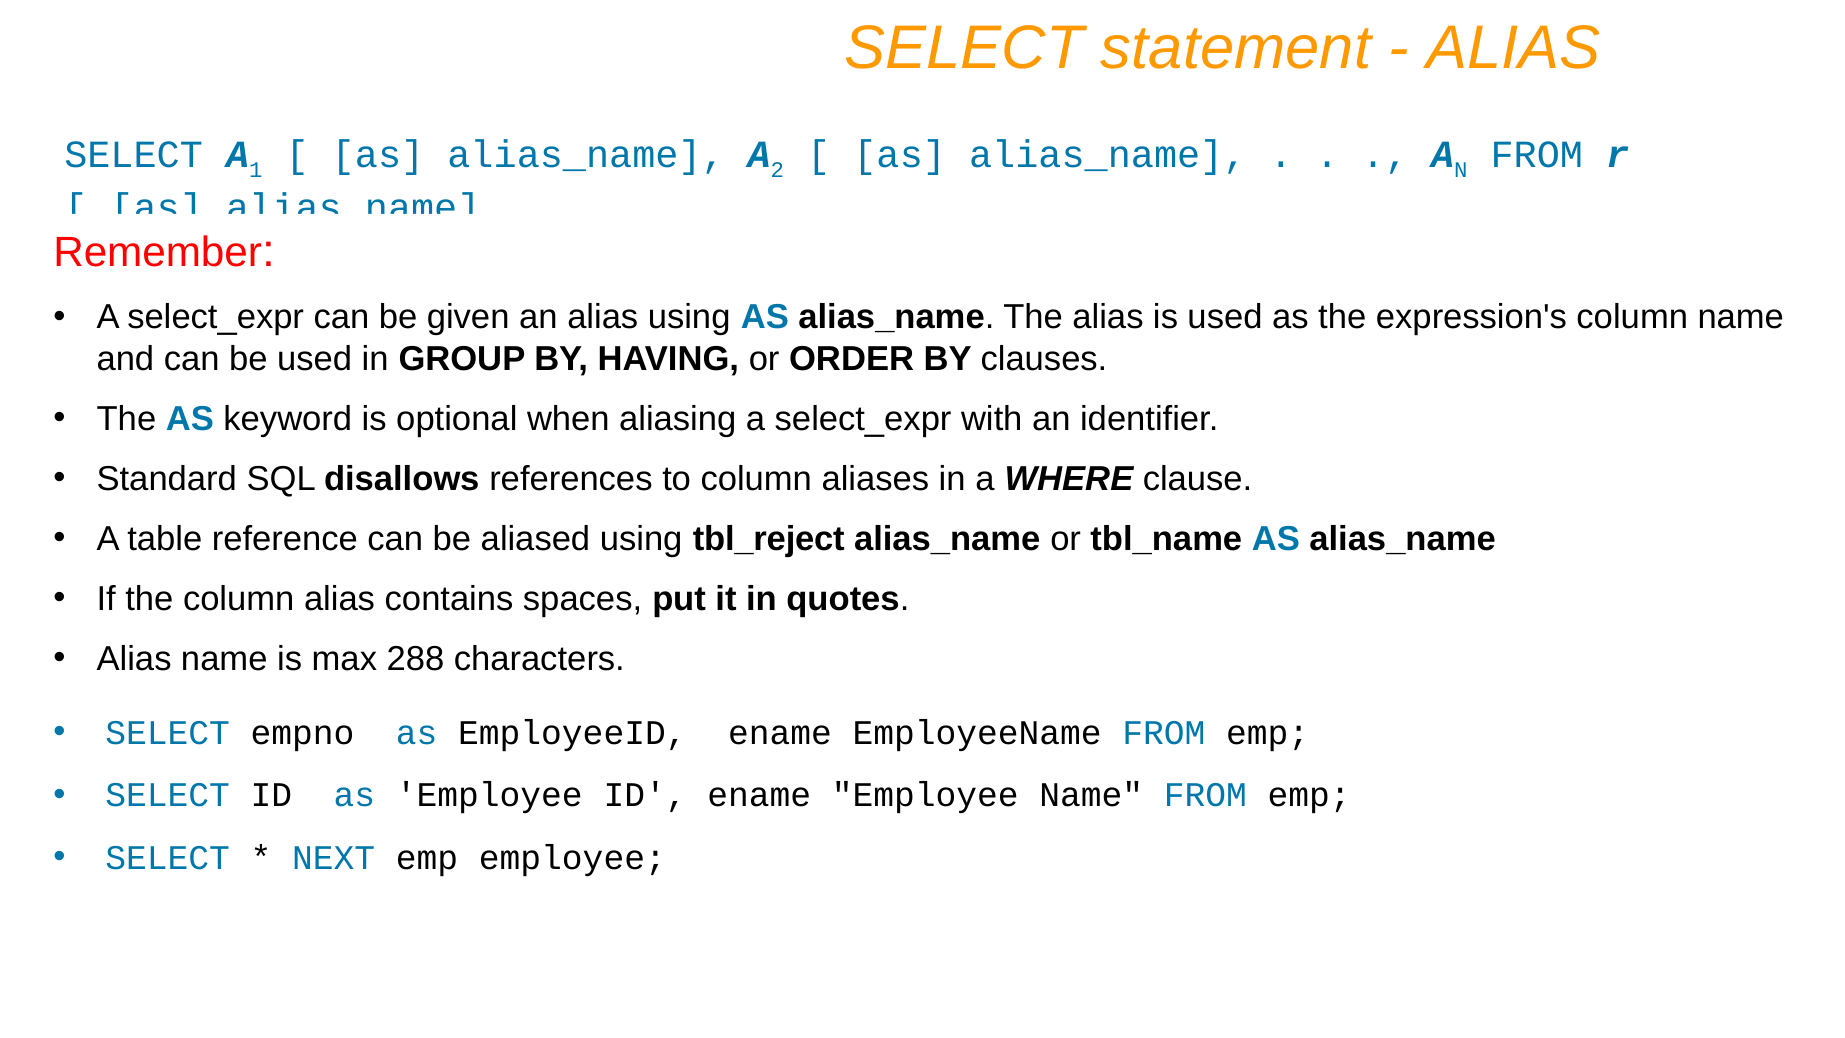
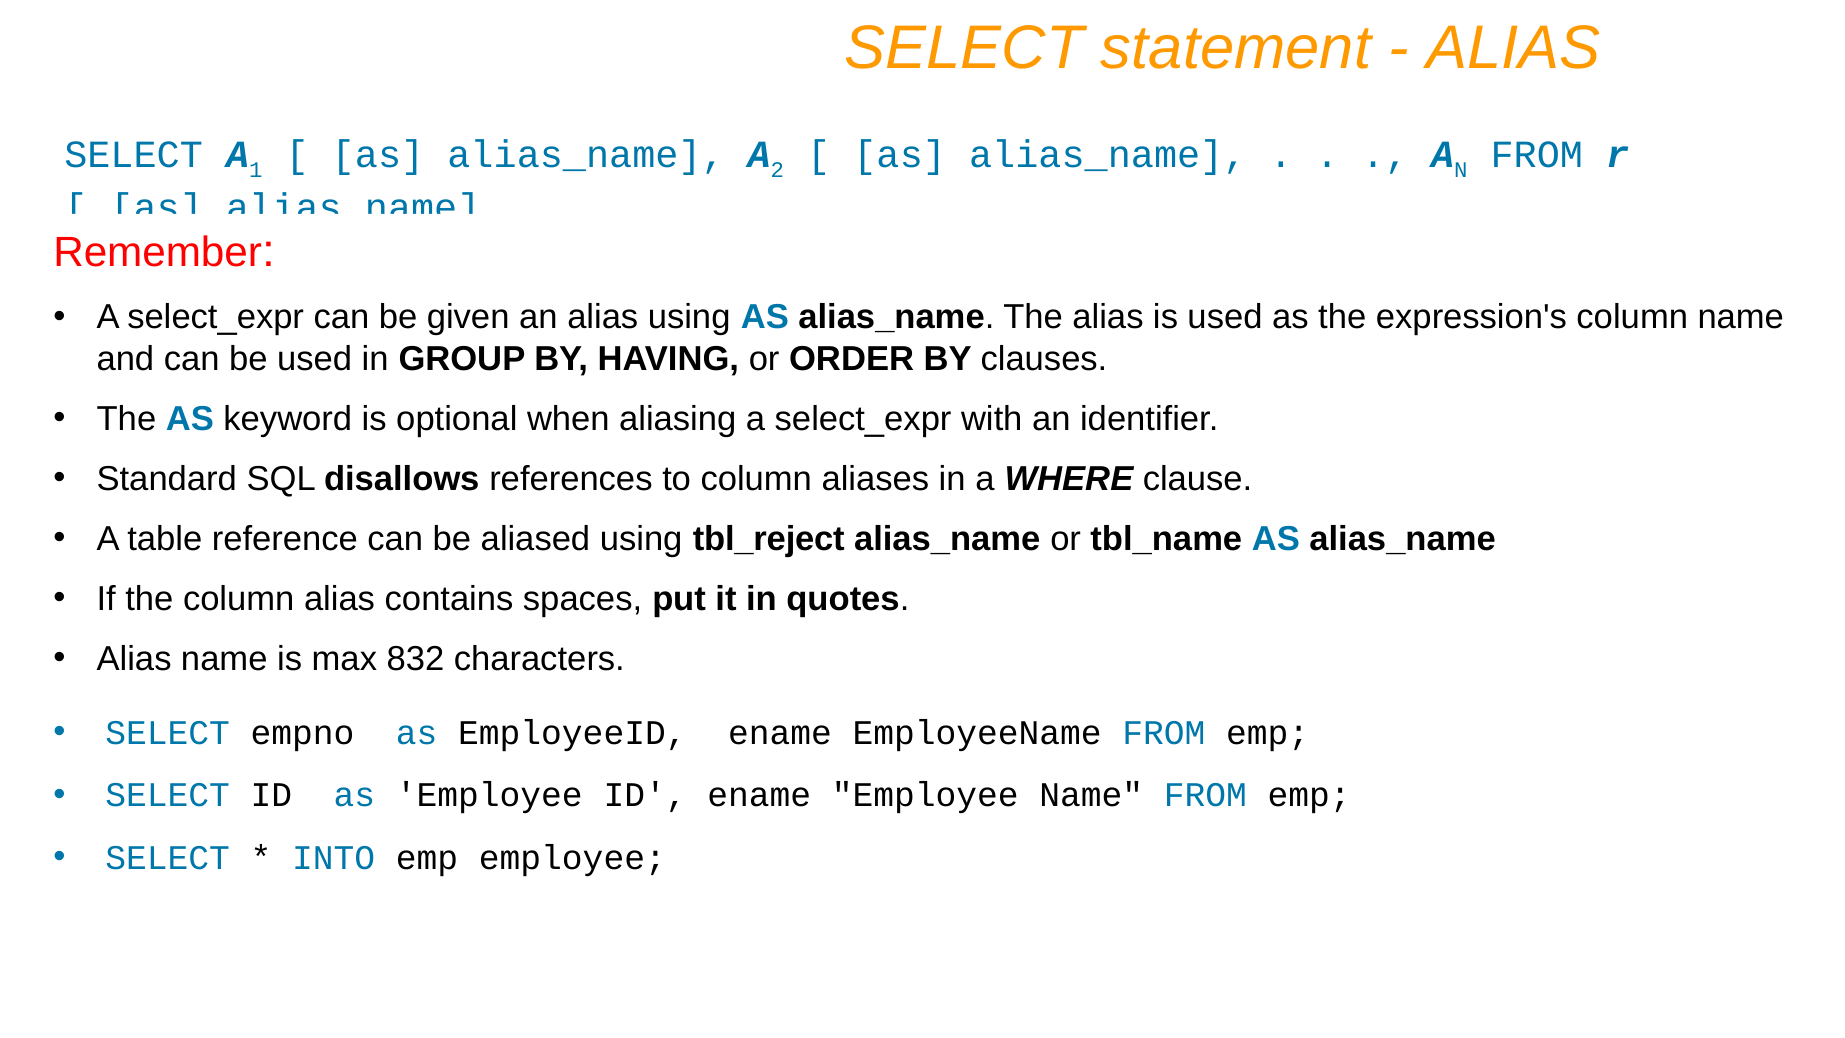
288: 288 -> 832
NEXT: NEXT -> INTO
